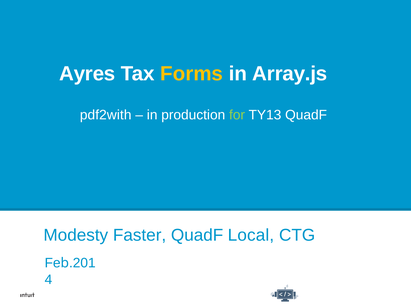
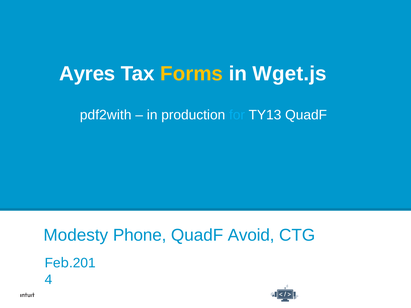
Array.js: Array.js -> Wget.js
for colour: light green -> light blue
Faster: Faster -> Phone
Local: Local -> Avoid
